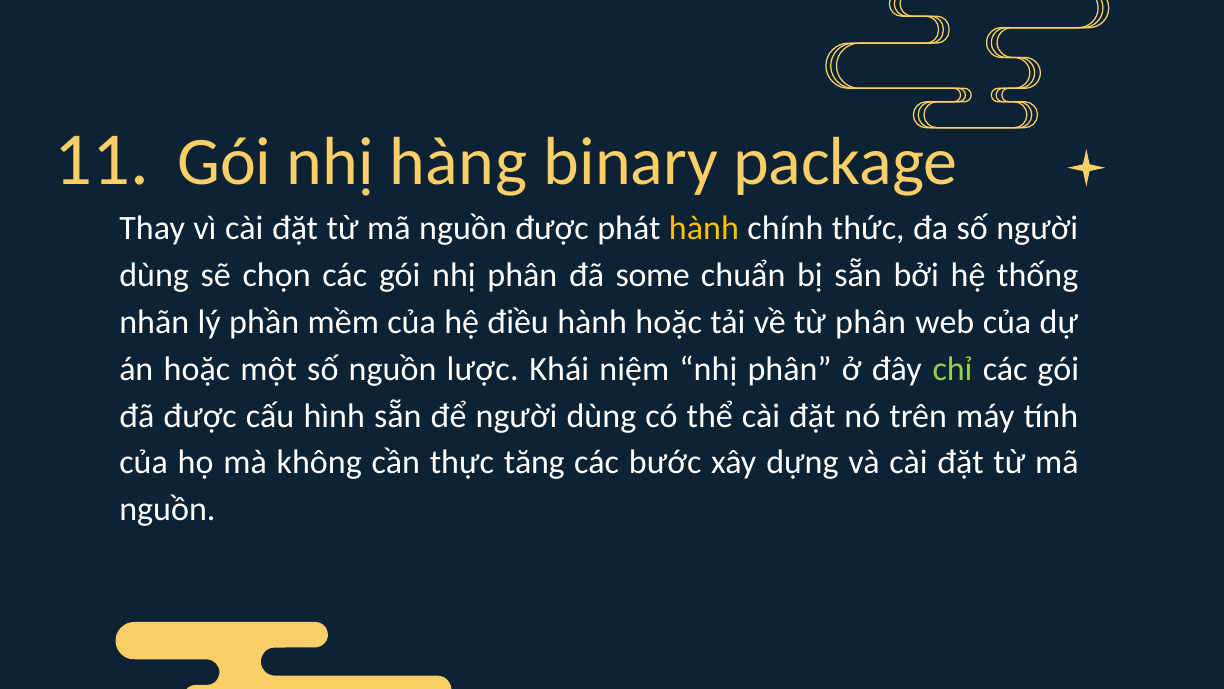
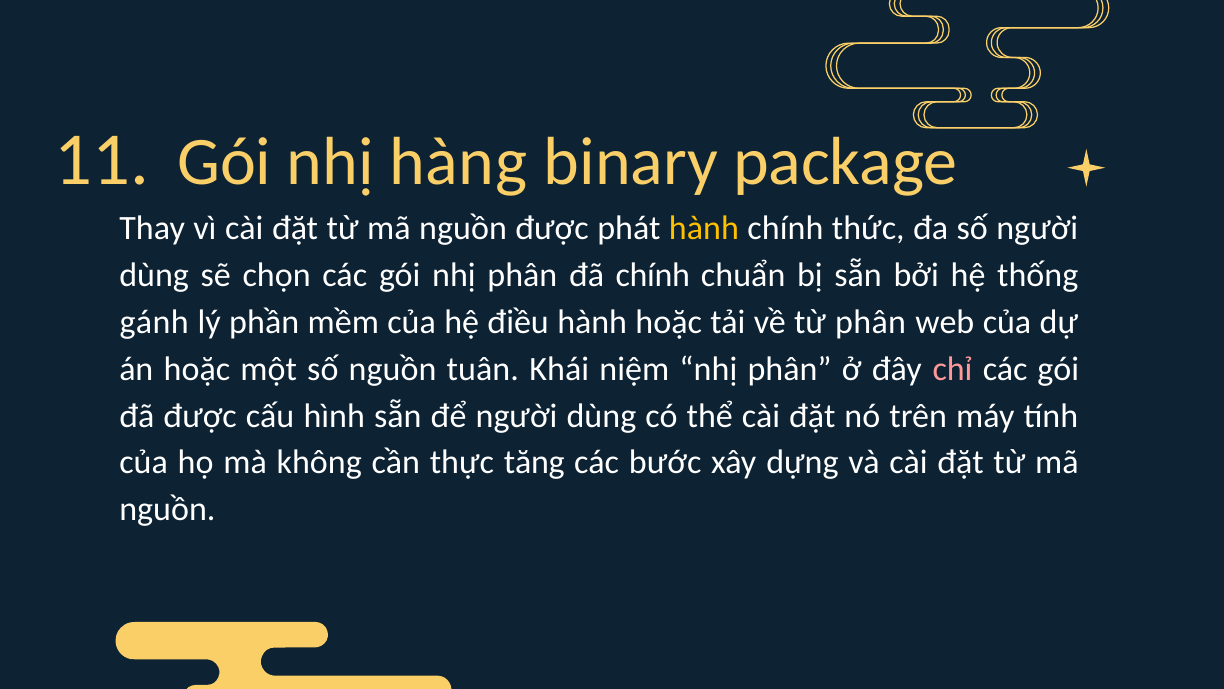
đã some: some -> chính
nhãn: nhãn -> gánh
lược: lược -> tuân
chỉ colour: light green -> pink
